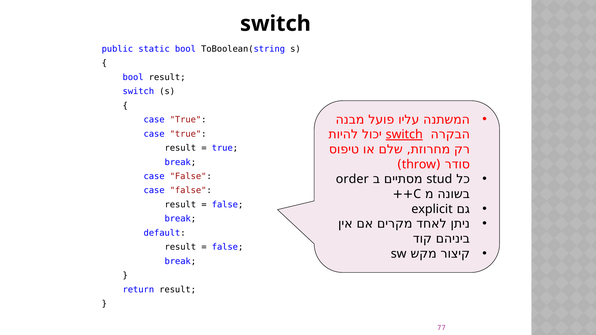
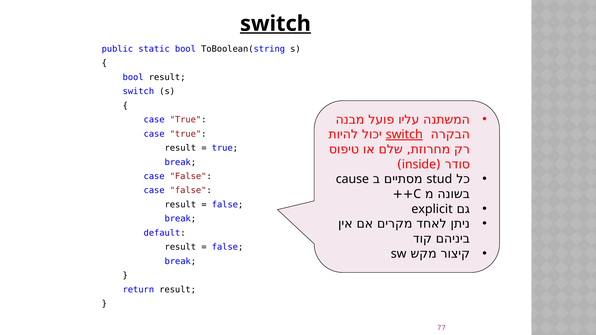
switch at (275, 24) underline: none -> present
throw: throw -> inside
order: order -> cause
